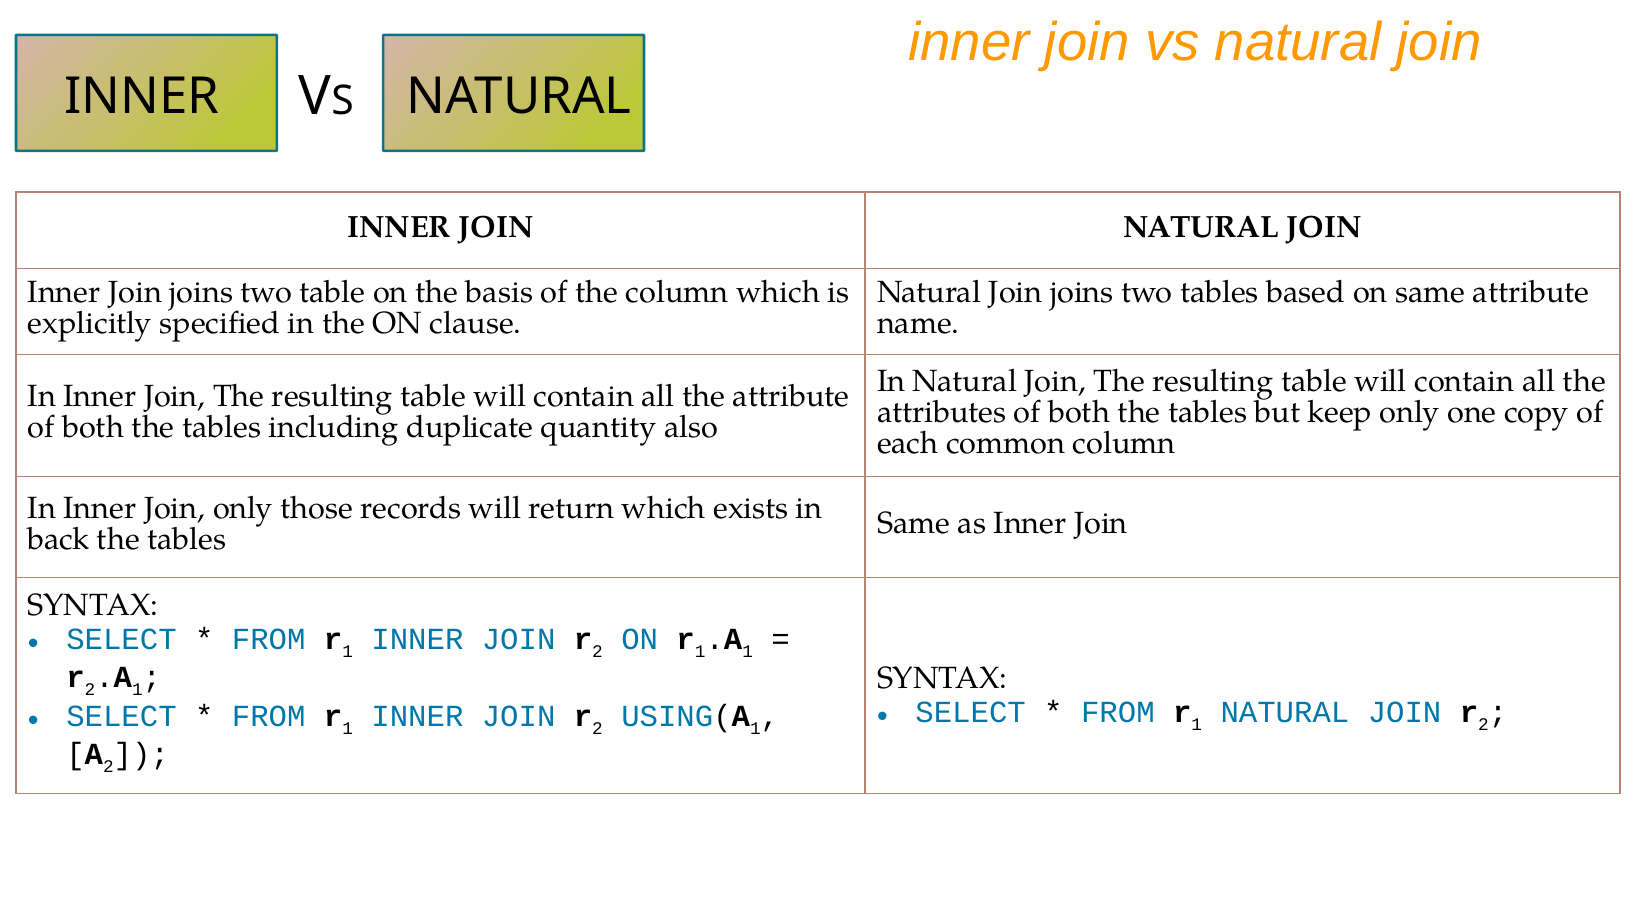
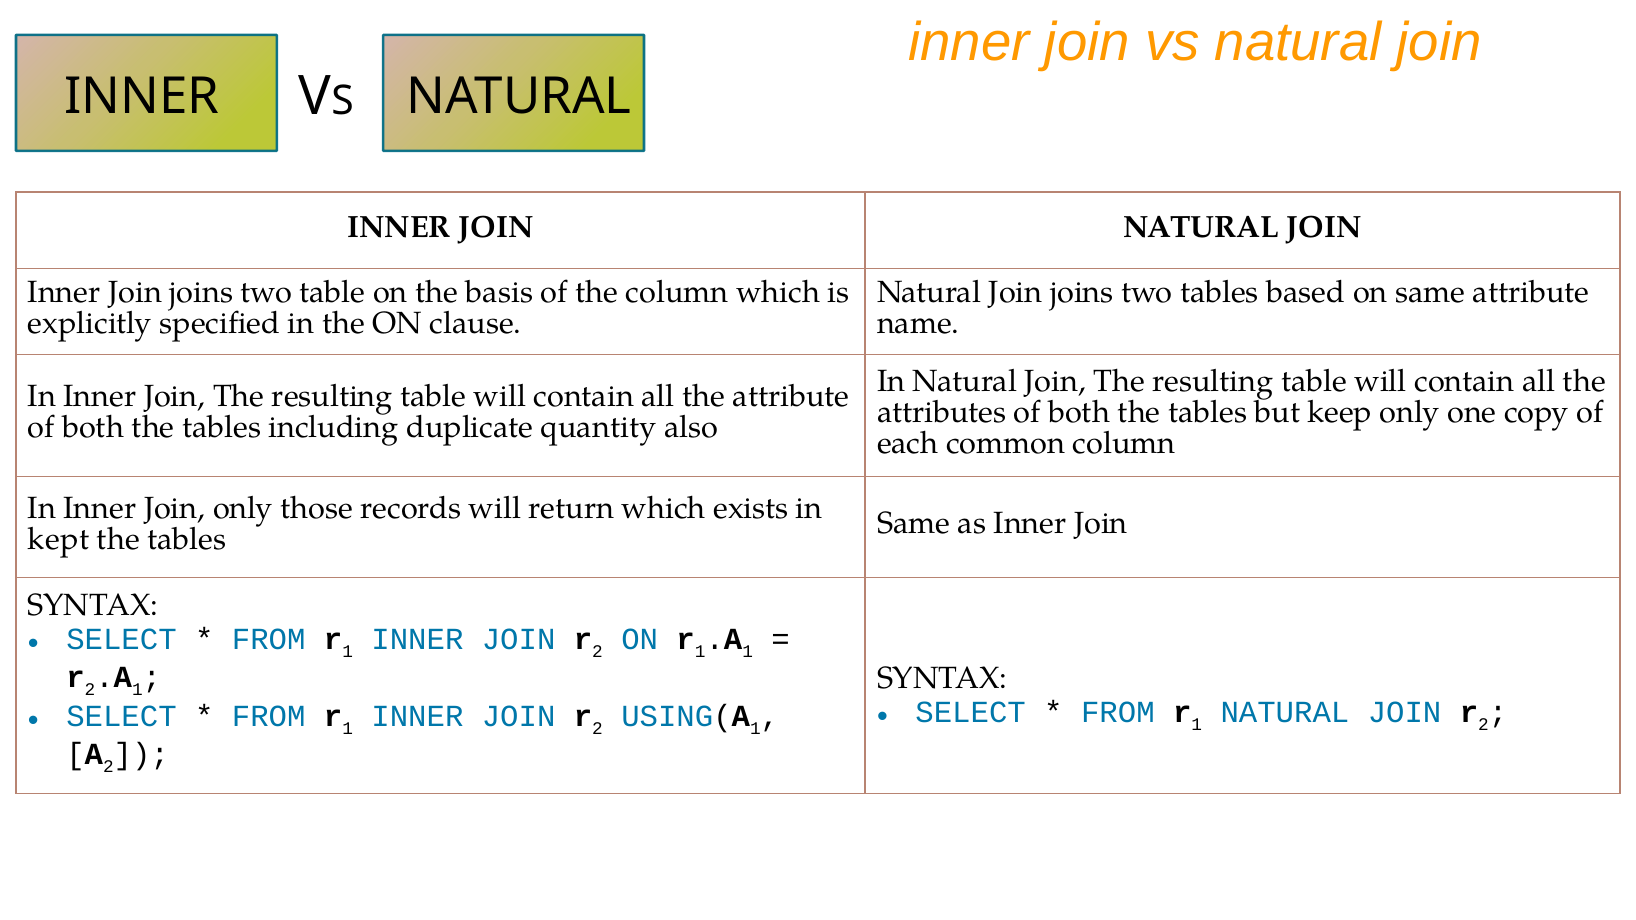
back: back -> kept
